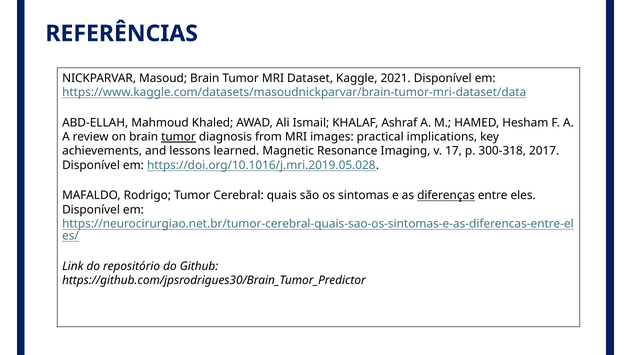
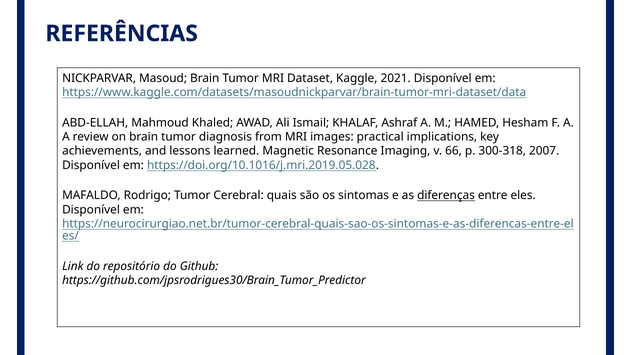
tumor at (179, 137) underline: present -> none
17: 17 -> 66
2017: 2017 -> 2007
